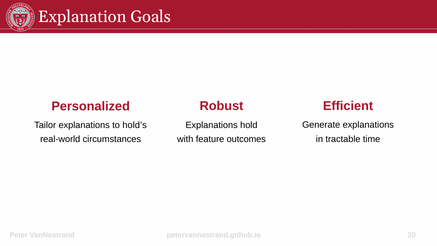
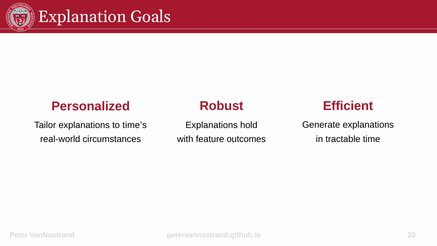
hold’s: hold’s -> time’s
